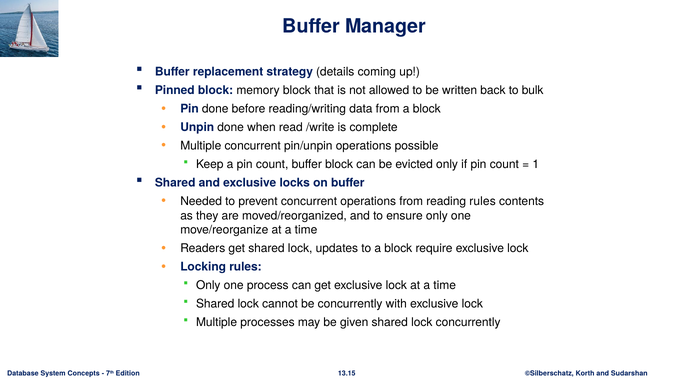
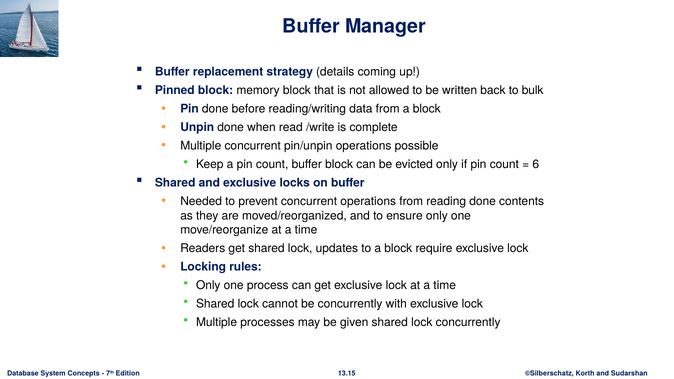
1: 1 -> 6
reading rules: rules -> done
